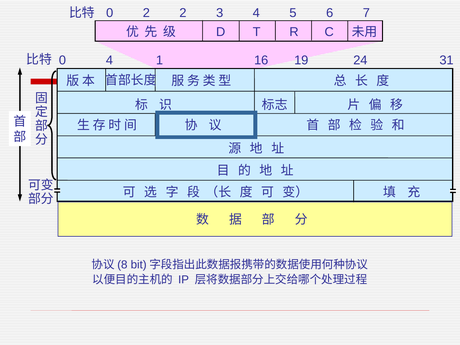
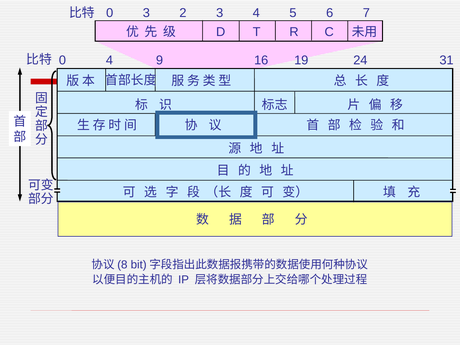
0 2: 2 -> 3
1: 1 -> 9
